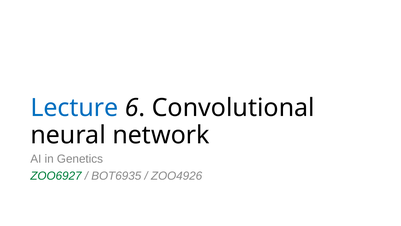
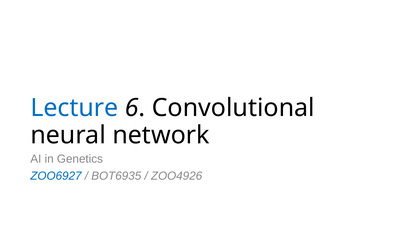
ZOO6927 colour: green -> blue
